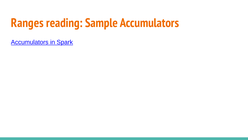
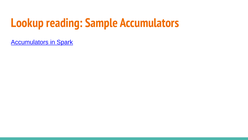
Ranges: Ranges -> Lookup
